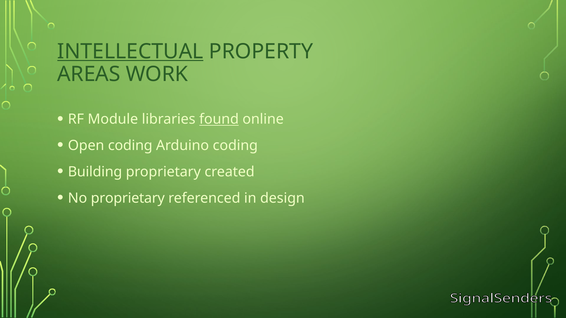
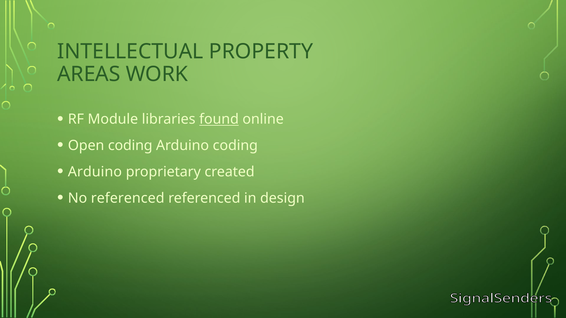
INTELLECTUAL underline: present -> none
Building at (95, 172): Building -> Arduino
No proprietary: proprietary -> referenced
